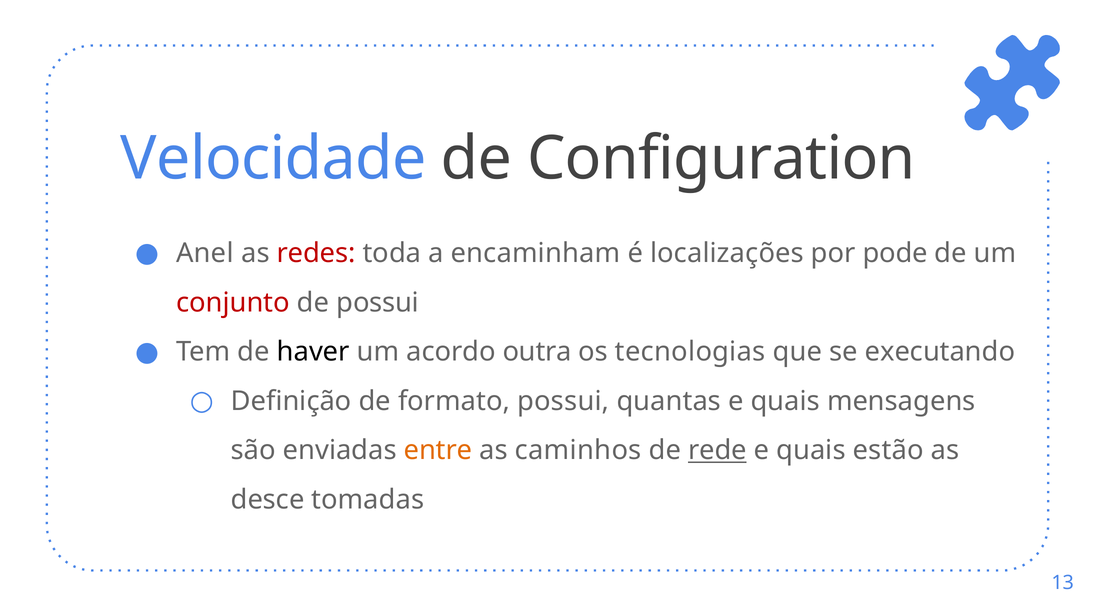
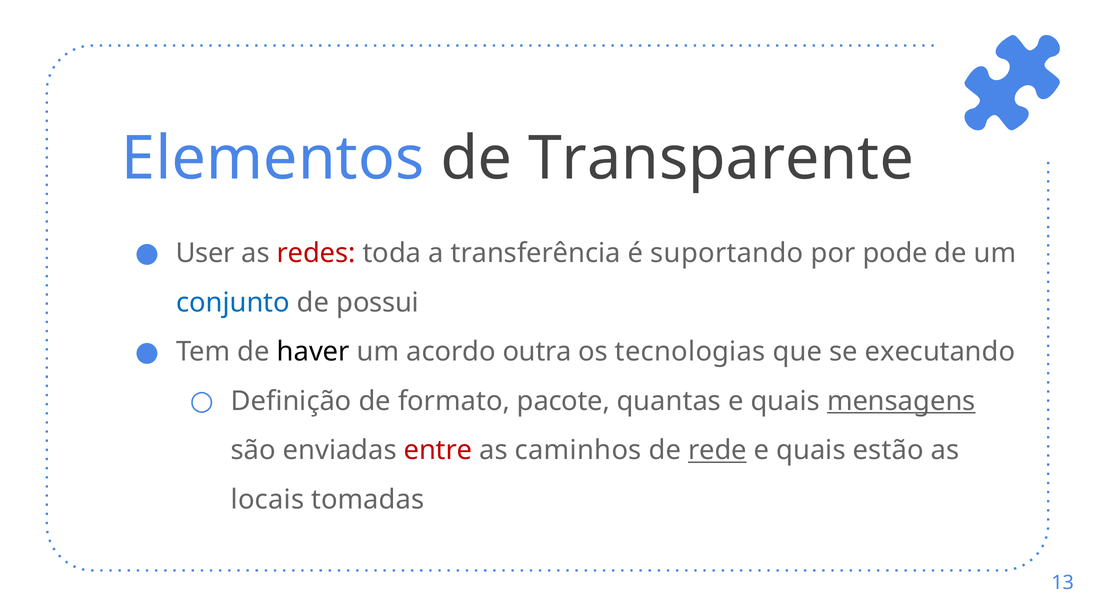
Velocidade: Velocidade -> Elementos
Configuration: Configuration -> Transparente
Anel: Anel -> User
encaminham: encaminham -> transferência
localizações: localizações -> suportando
conjunto colour: red -> blue
formato possui: possui -> pacote
mensagens underline: none -> present
entre colour: orange -> red
desce: desce -> locais
